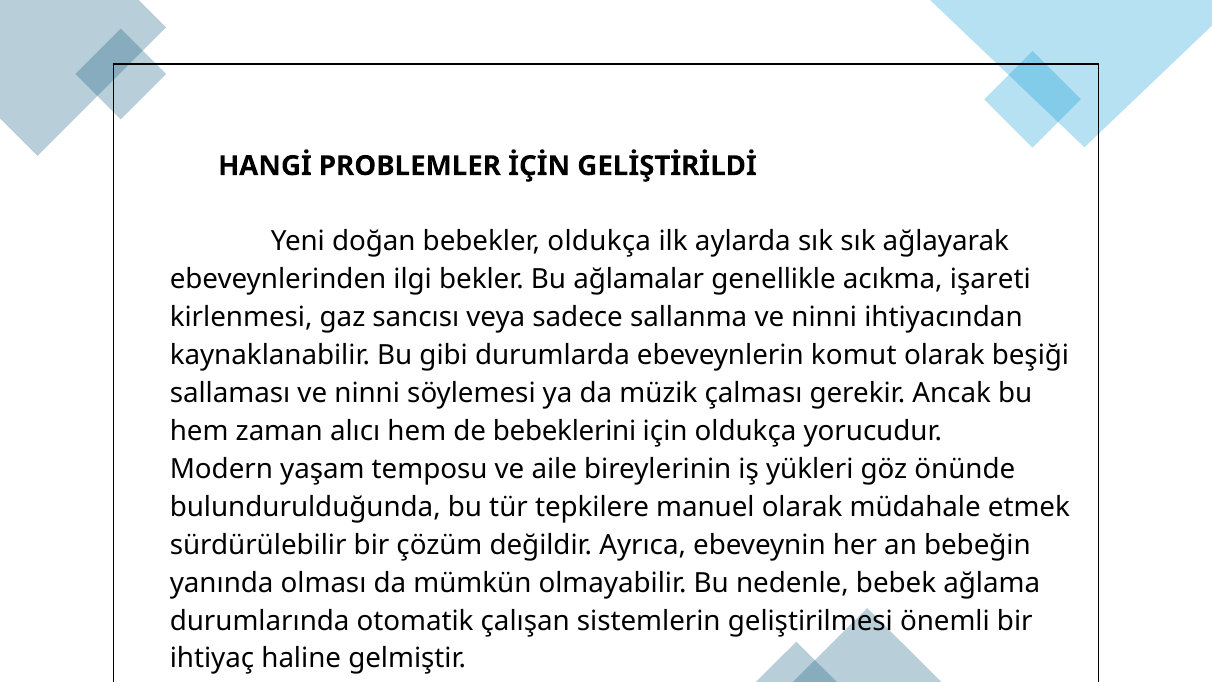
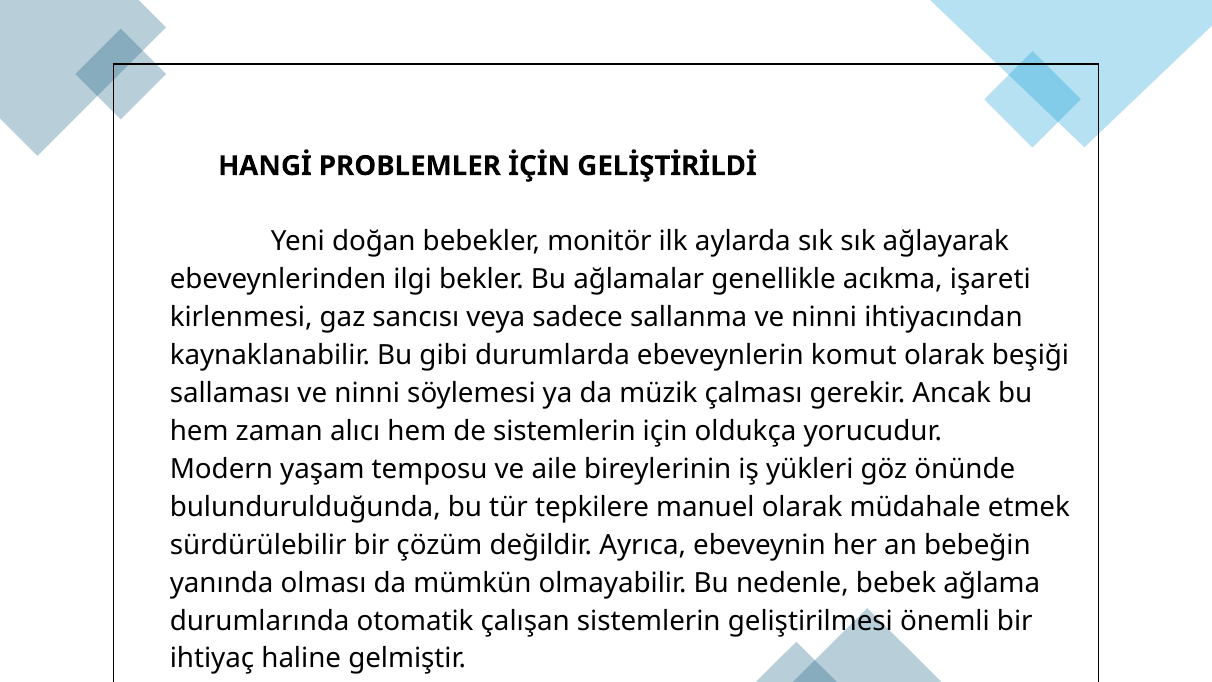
bebekler oldukça: oldukça -> monitör
de bebeklerini: bebeklerini -> sistemlerin
